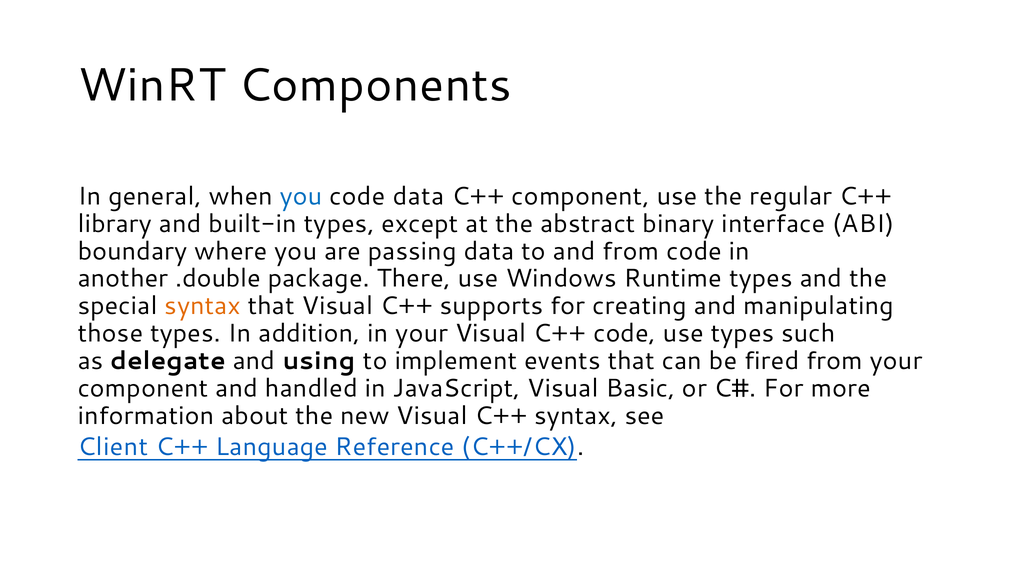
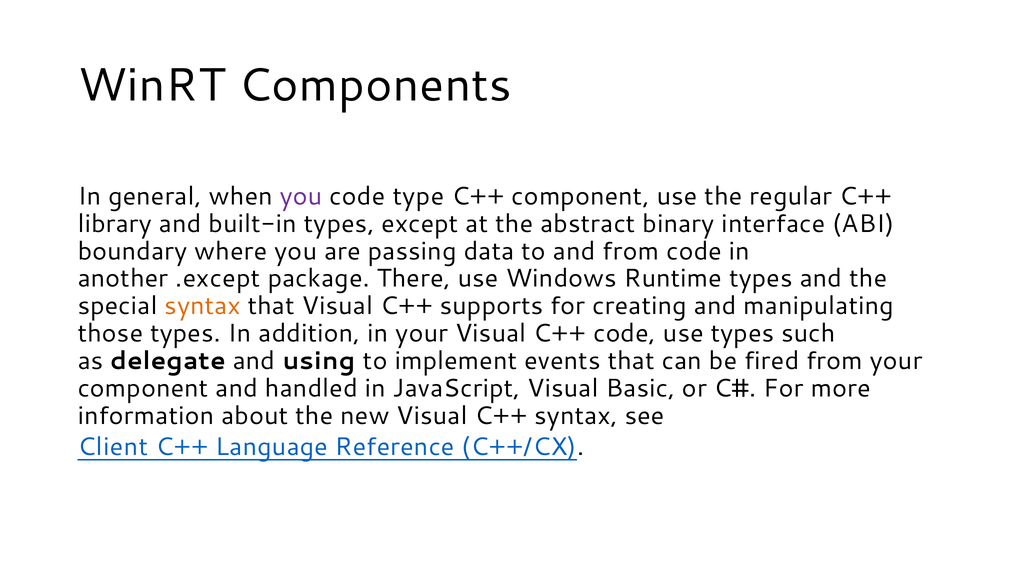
you at (301, 196) colour: blue -> purple
code data: data -> type
.double: .double -> .except
